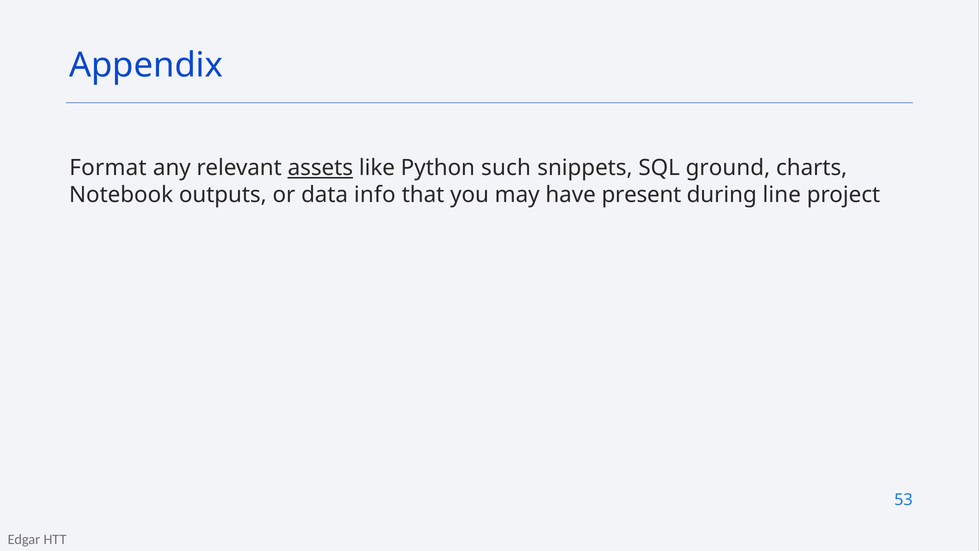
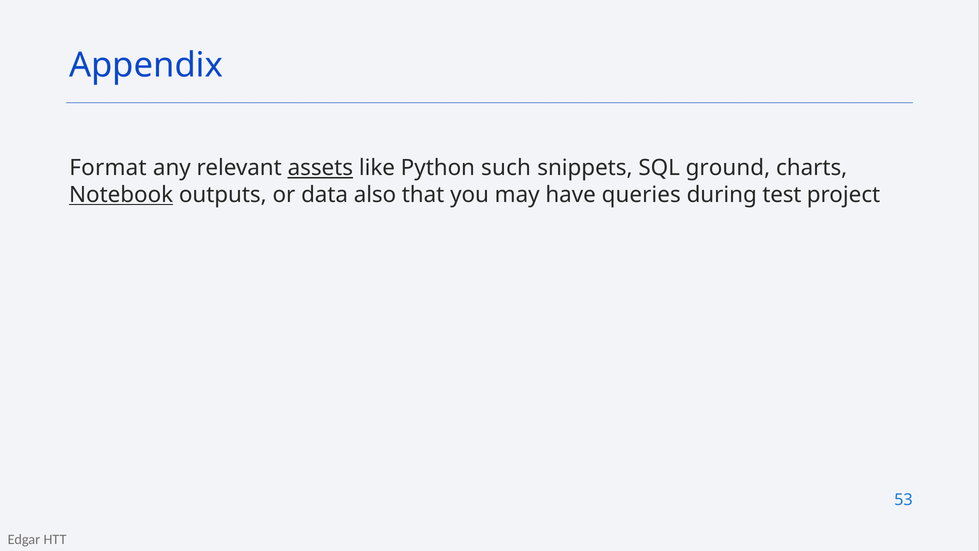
Notebook underline: none -> present
info: info -> also
present: present -> queries
line: line -> test
